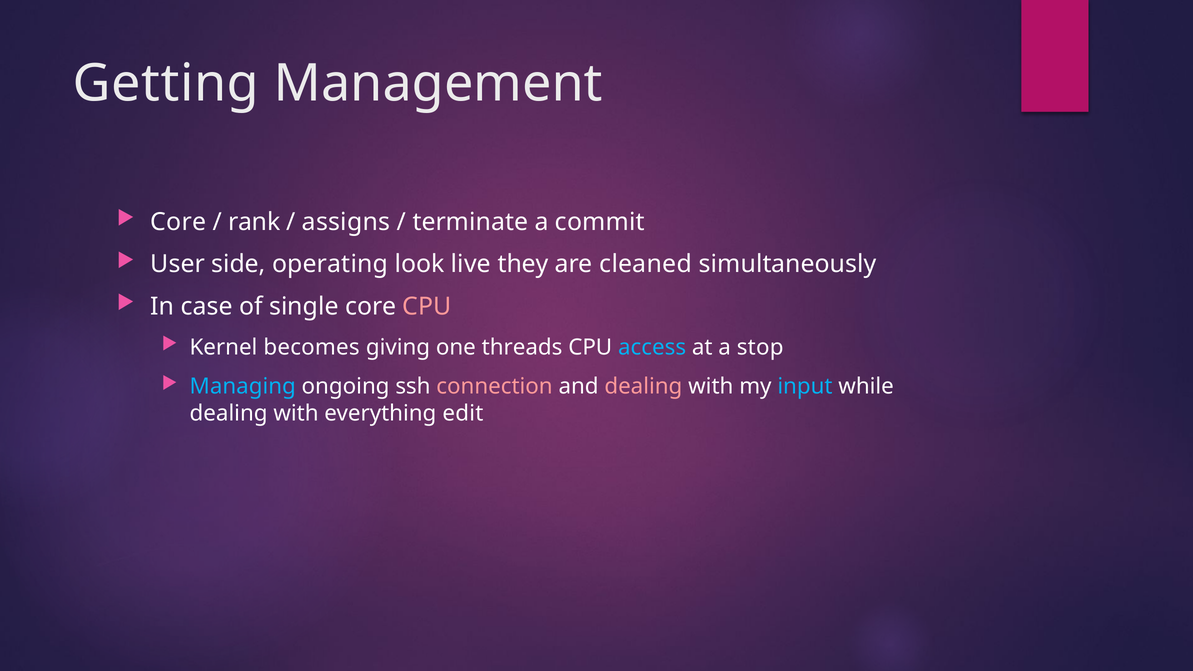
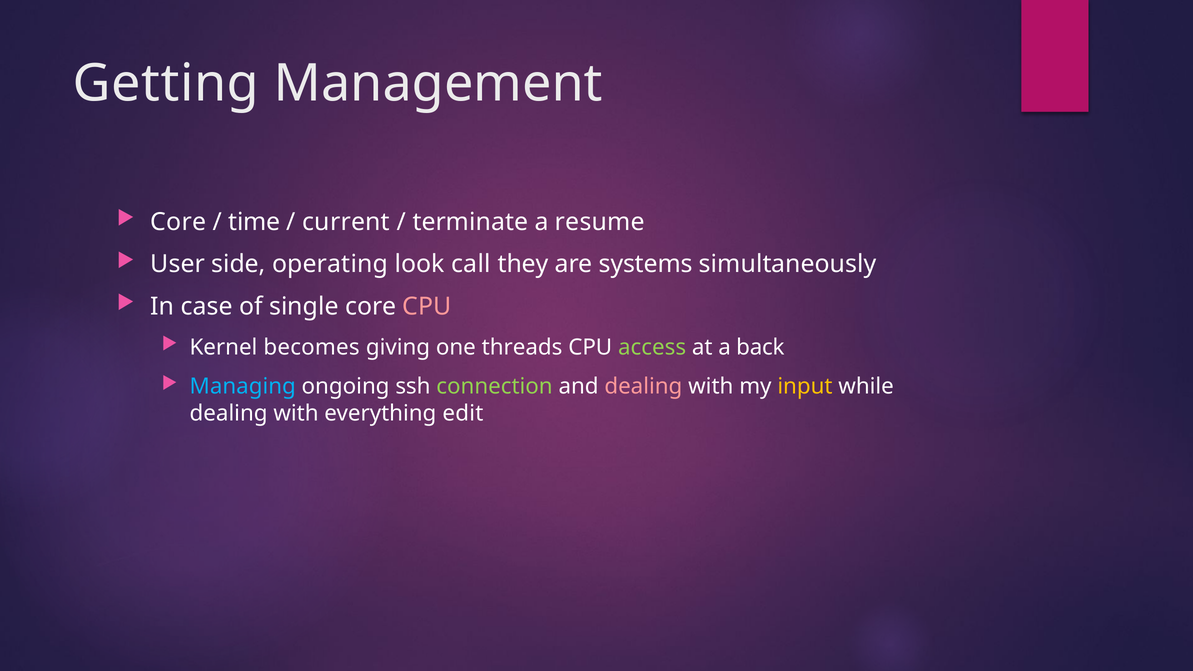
rank: rank -> time
assigns: assigns -> current
commit: commit -> resume
live: live -> call
cleaned: cleaned -> systems
access colour: light blue -> light green
stop: stop -> back
connection colour: pink -> light green
input colour: light blue -> yellow
